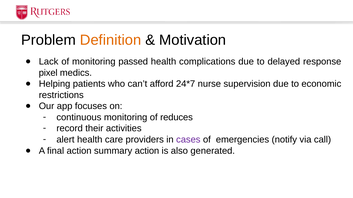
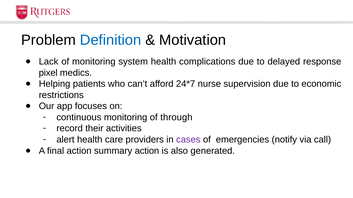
Definition colour: orange -> blue
passed: passed -> system
reduces: reduces -> through
